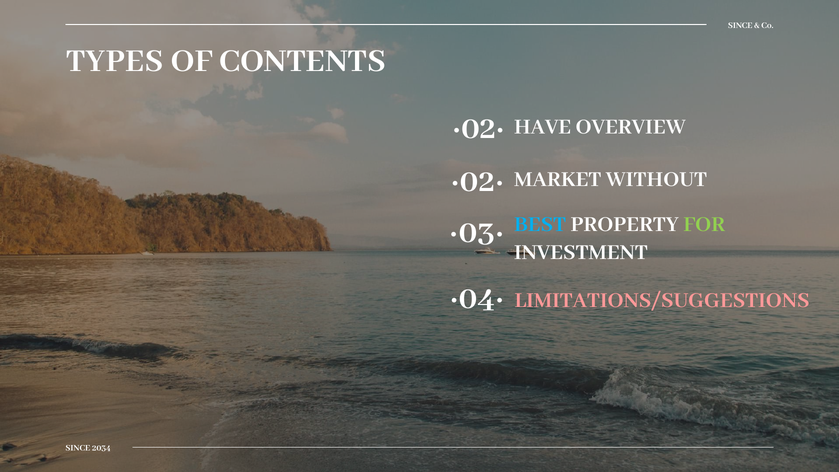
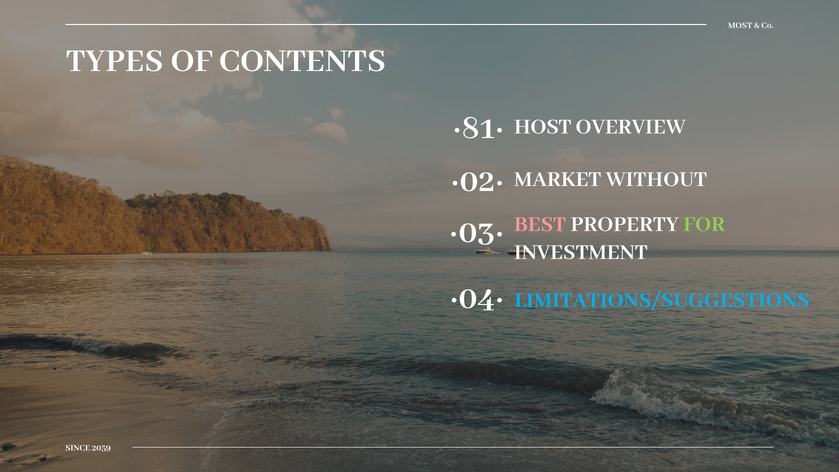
SINCE at (740, 25): SINCE -> MOST
·02· at (479, 127): ·02· -> ·81·
HAVE: HAVE -> HOST
BEST colour: light blue -> pink
LIMITATIONS/SUGGESTIONS colour: pink -> light blue
2034: 2034 -> 2039
